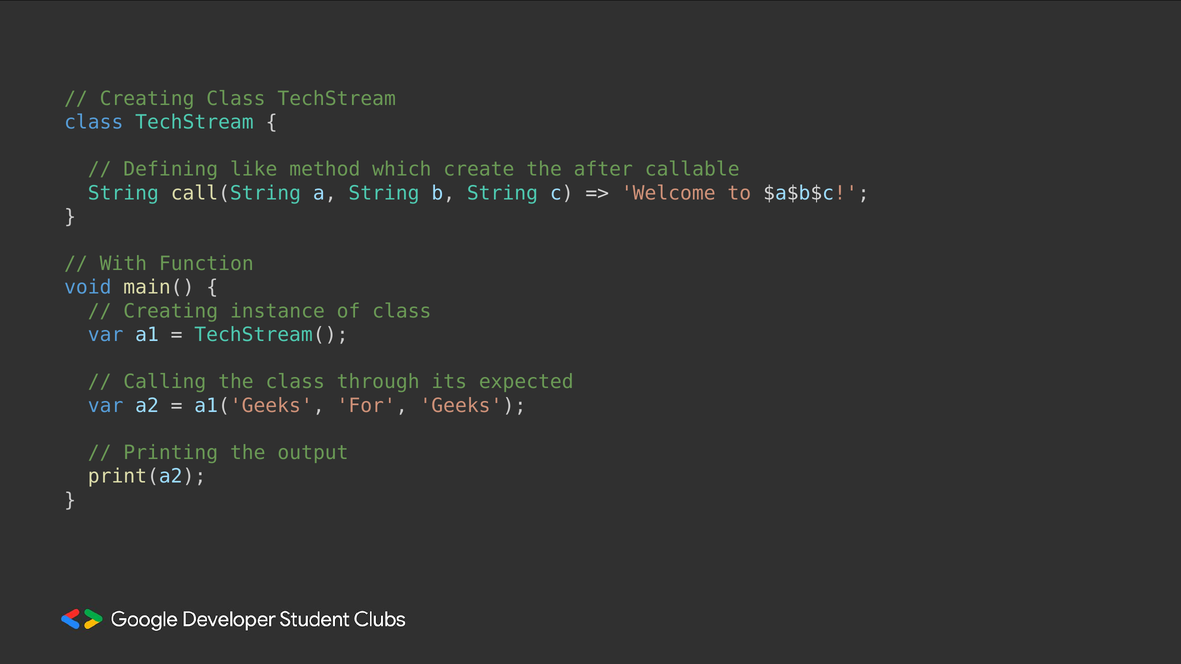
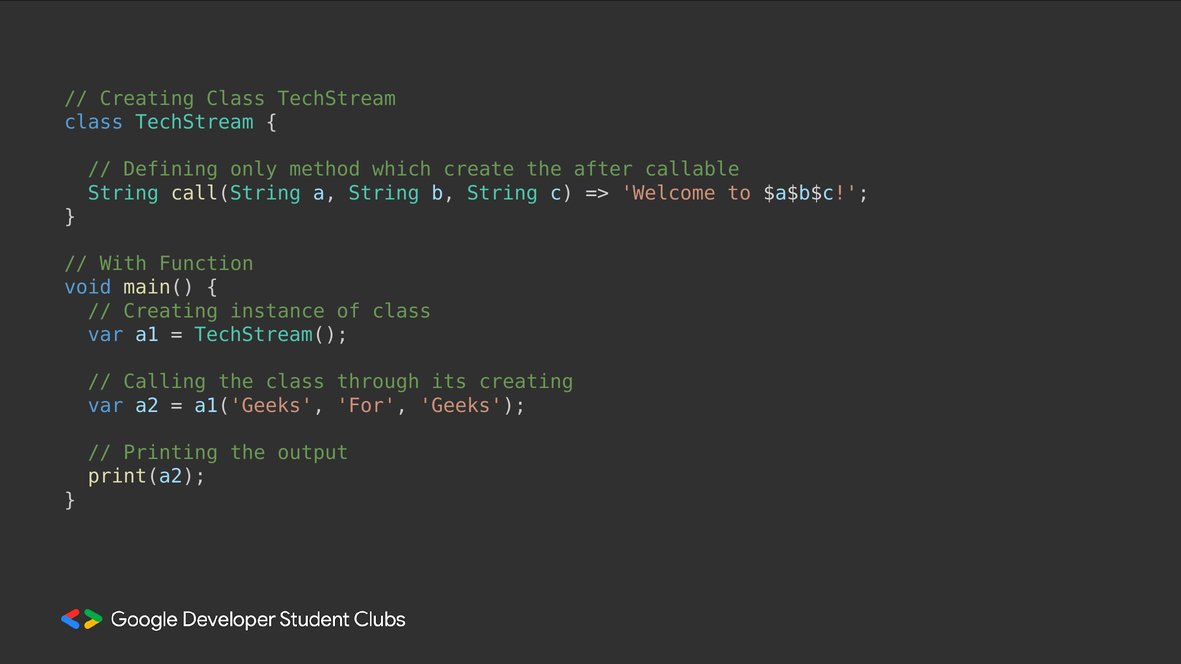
like: like -> only
its expected: expected -> creating
